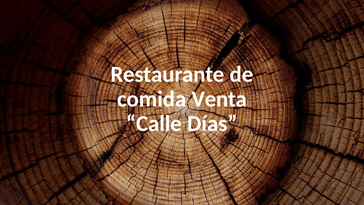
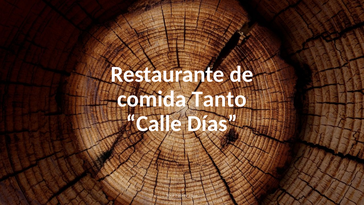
Venta: Venta -> Tanto
